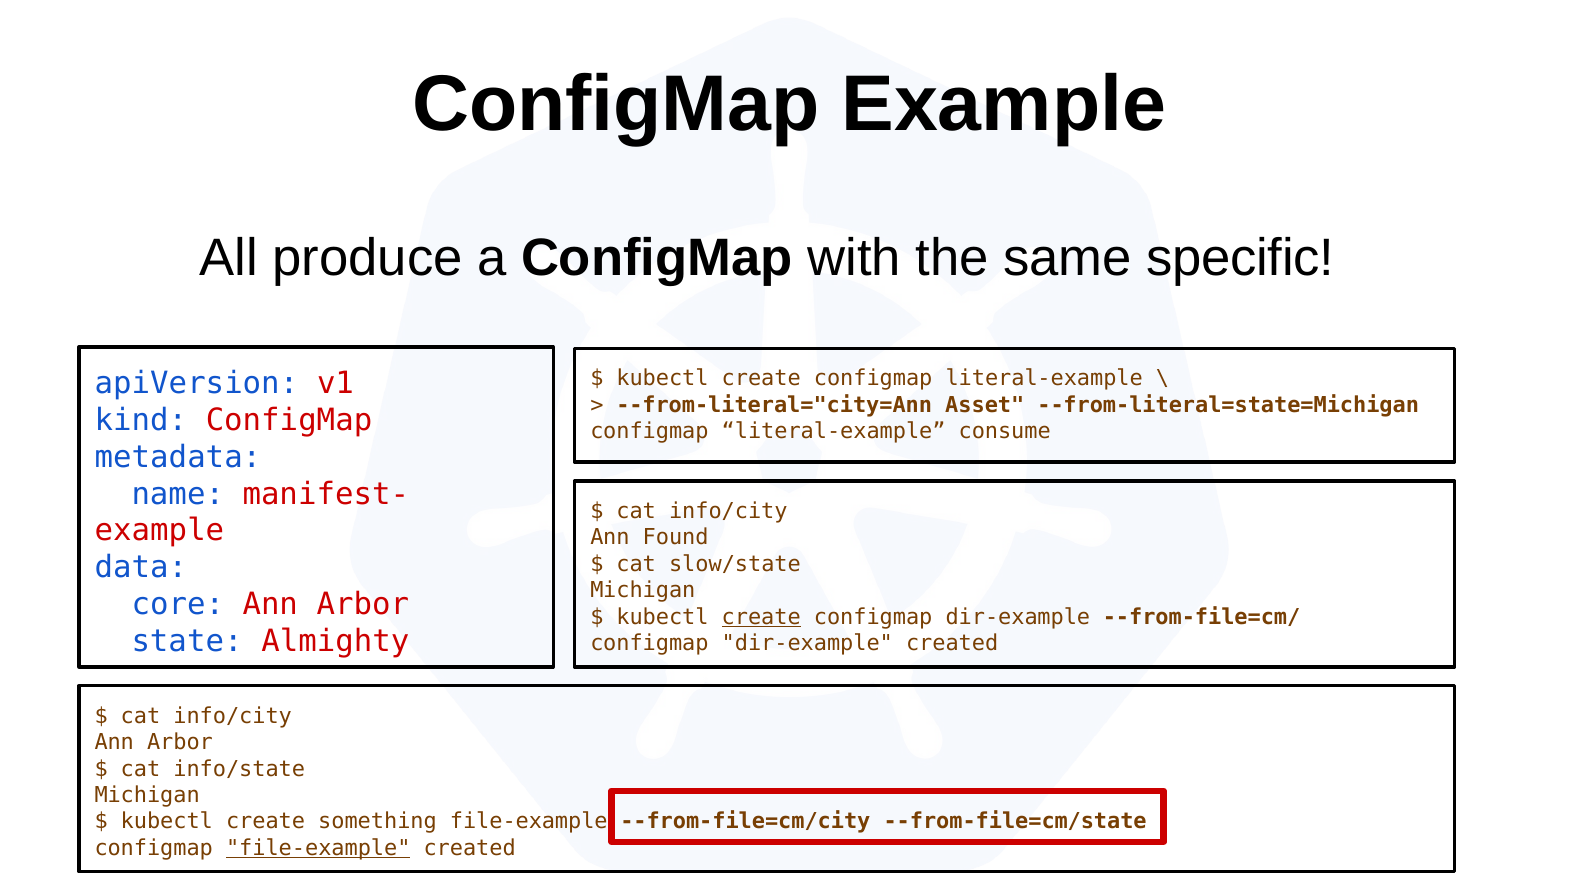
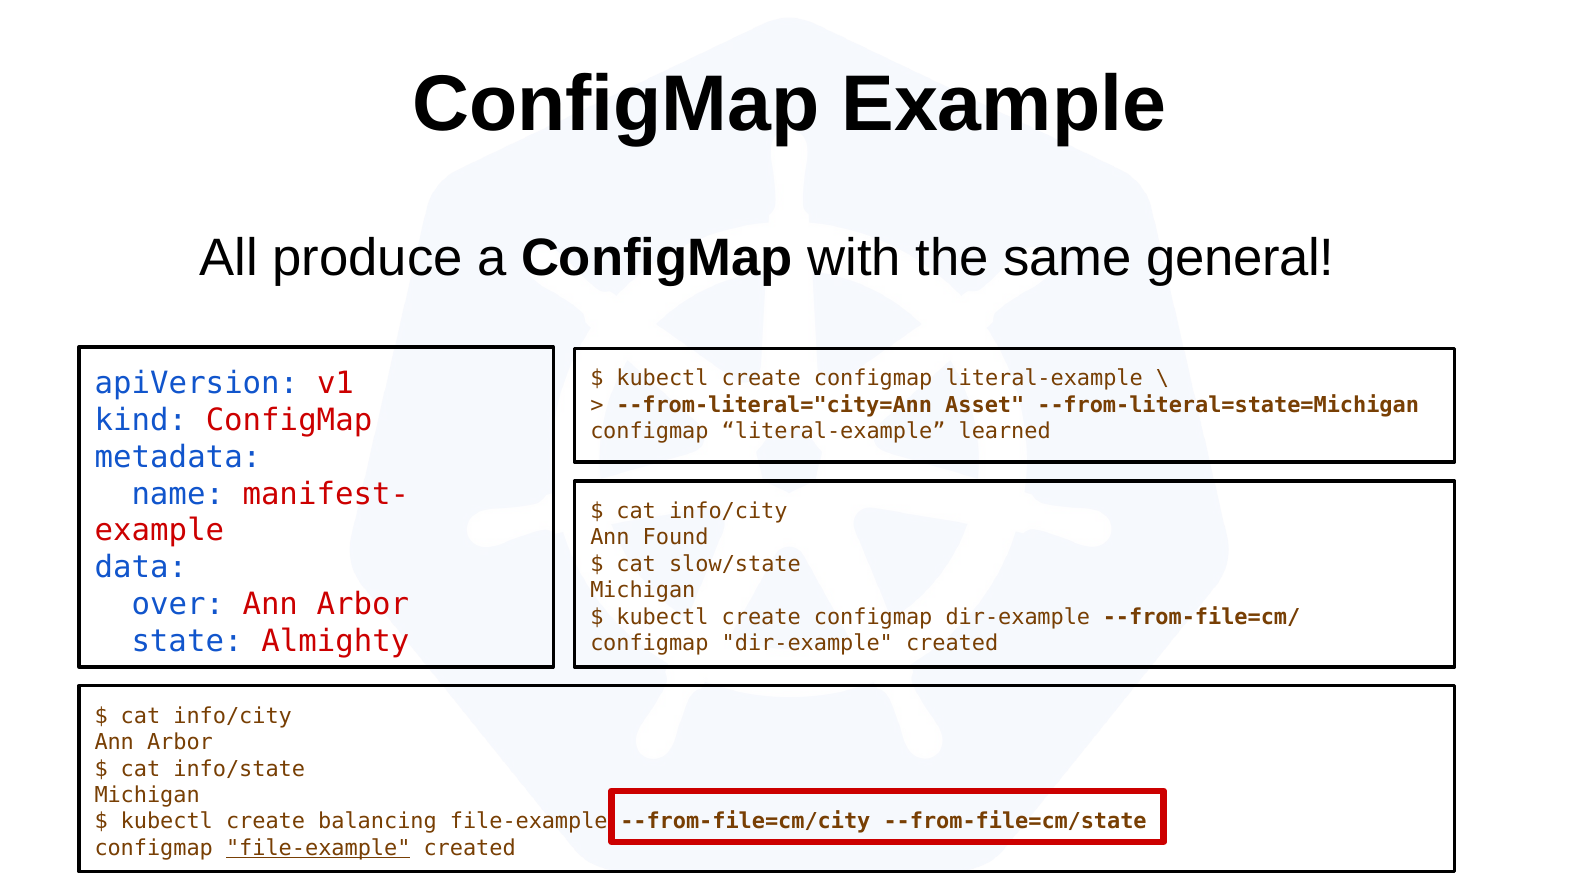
specific: specific -> general
consume: consume -> learned
core: core -> over
create at (761, 617) underline: present -> none
something: something -> balancing
